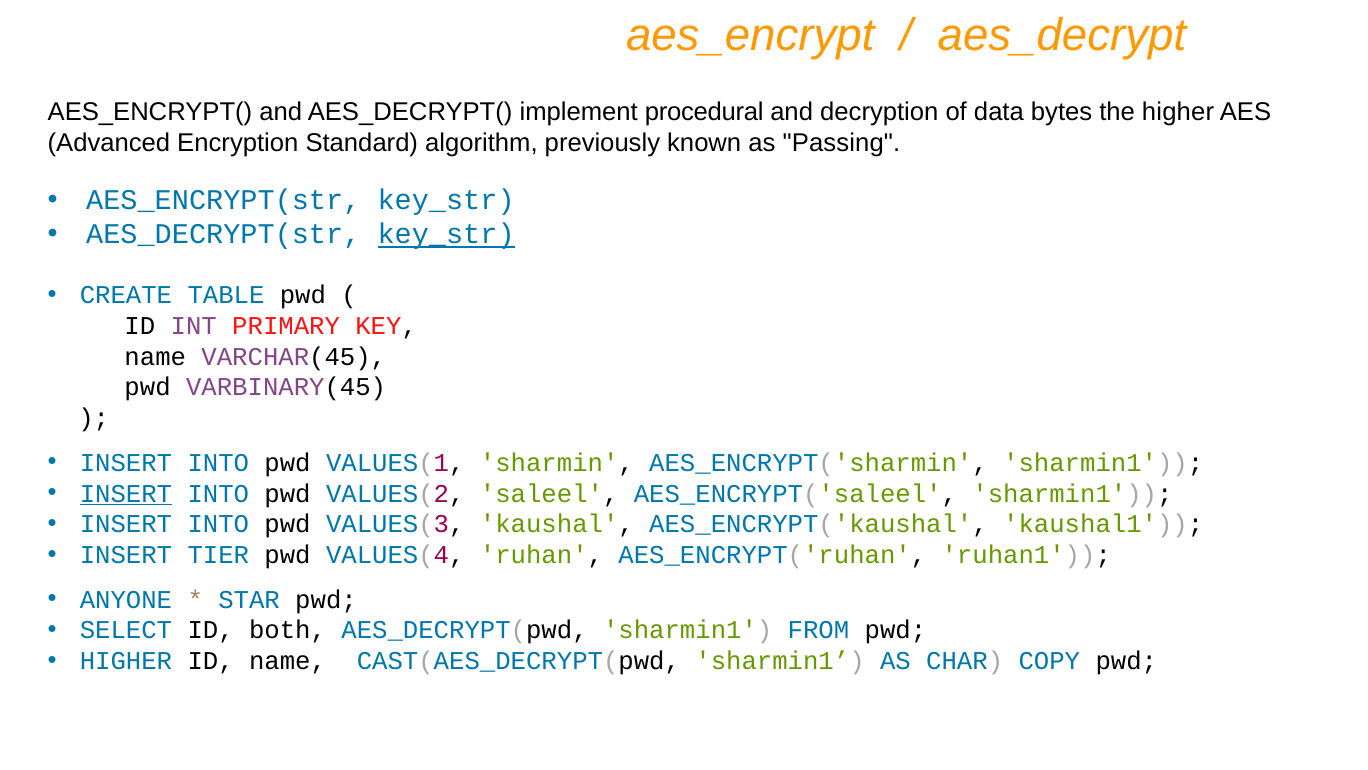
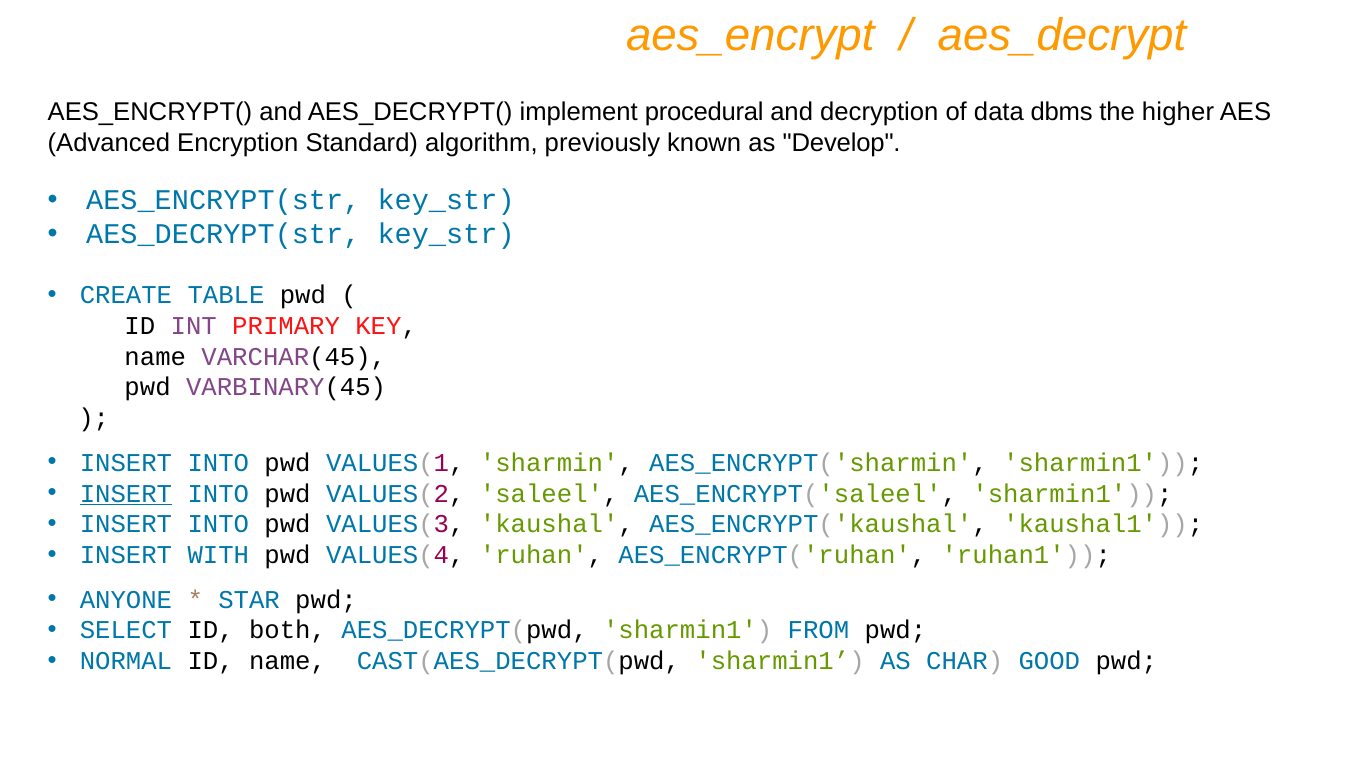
bytes: bytes -> dbms
Passing: Passing -> Develop
key_str at (446, 234) underline: present -> none
TIER: TIER -> WITH
HIGHER at (126, 661): HIGHER -> NORMAL
COPY: COPY -> GOOD
